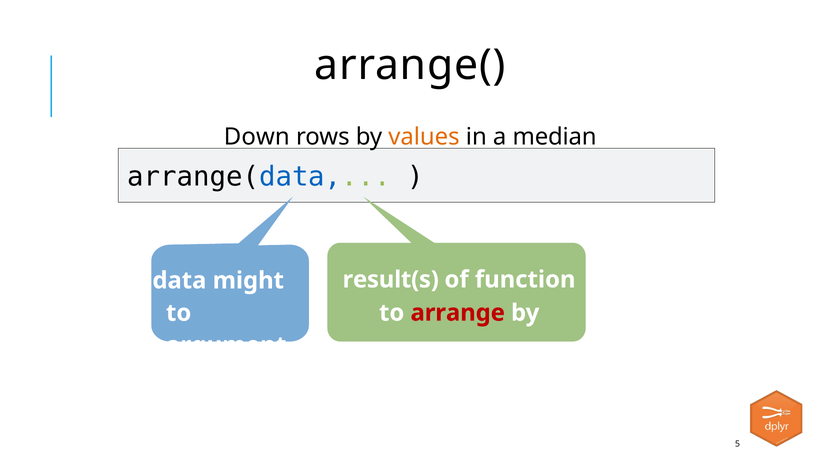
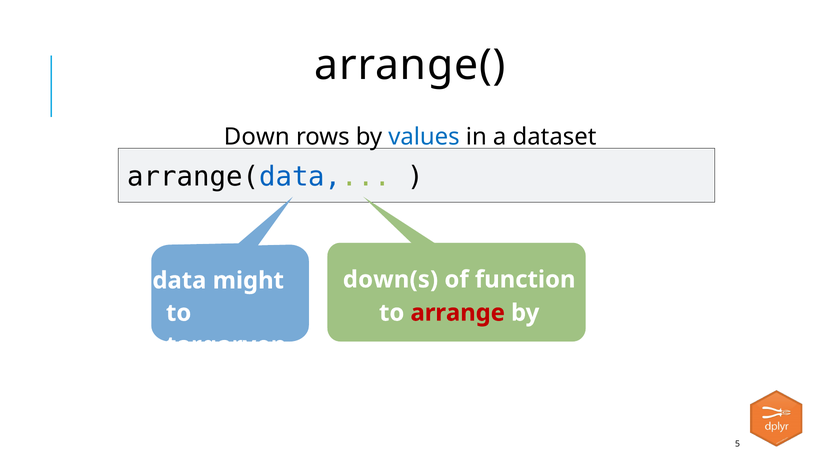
values colour: orange -> blue
median: median -> dataset
result(s: result(s -> down(s
argument: argument -> targaryen
